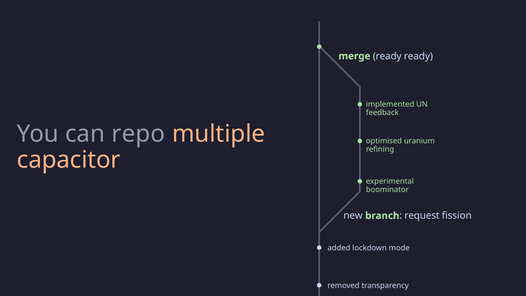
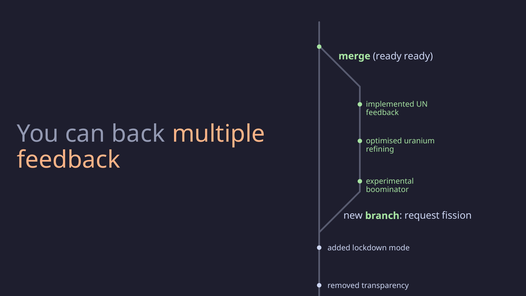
repo: repo -> back
capacitor at (69, 160): capacitor -> feedback
